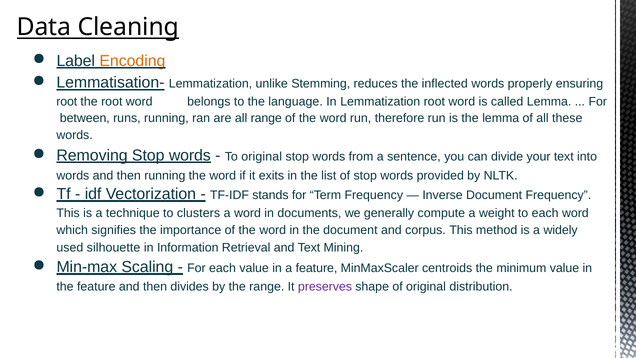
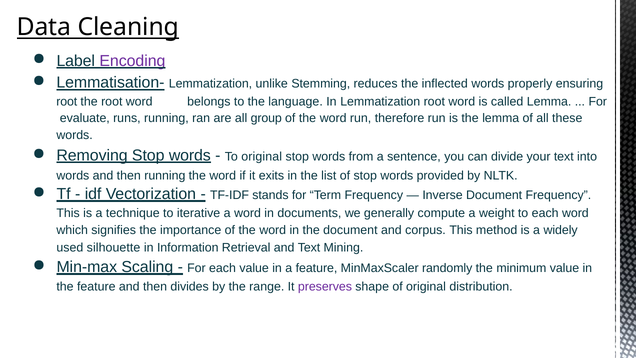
Encoding colour: orange -> purple
between: between -> evaluate
all range: range -> group
clusters: clusters -> iterative
centroids: centroids -> randomly
